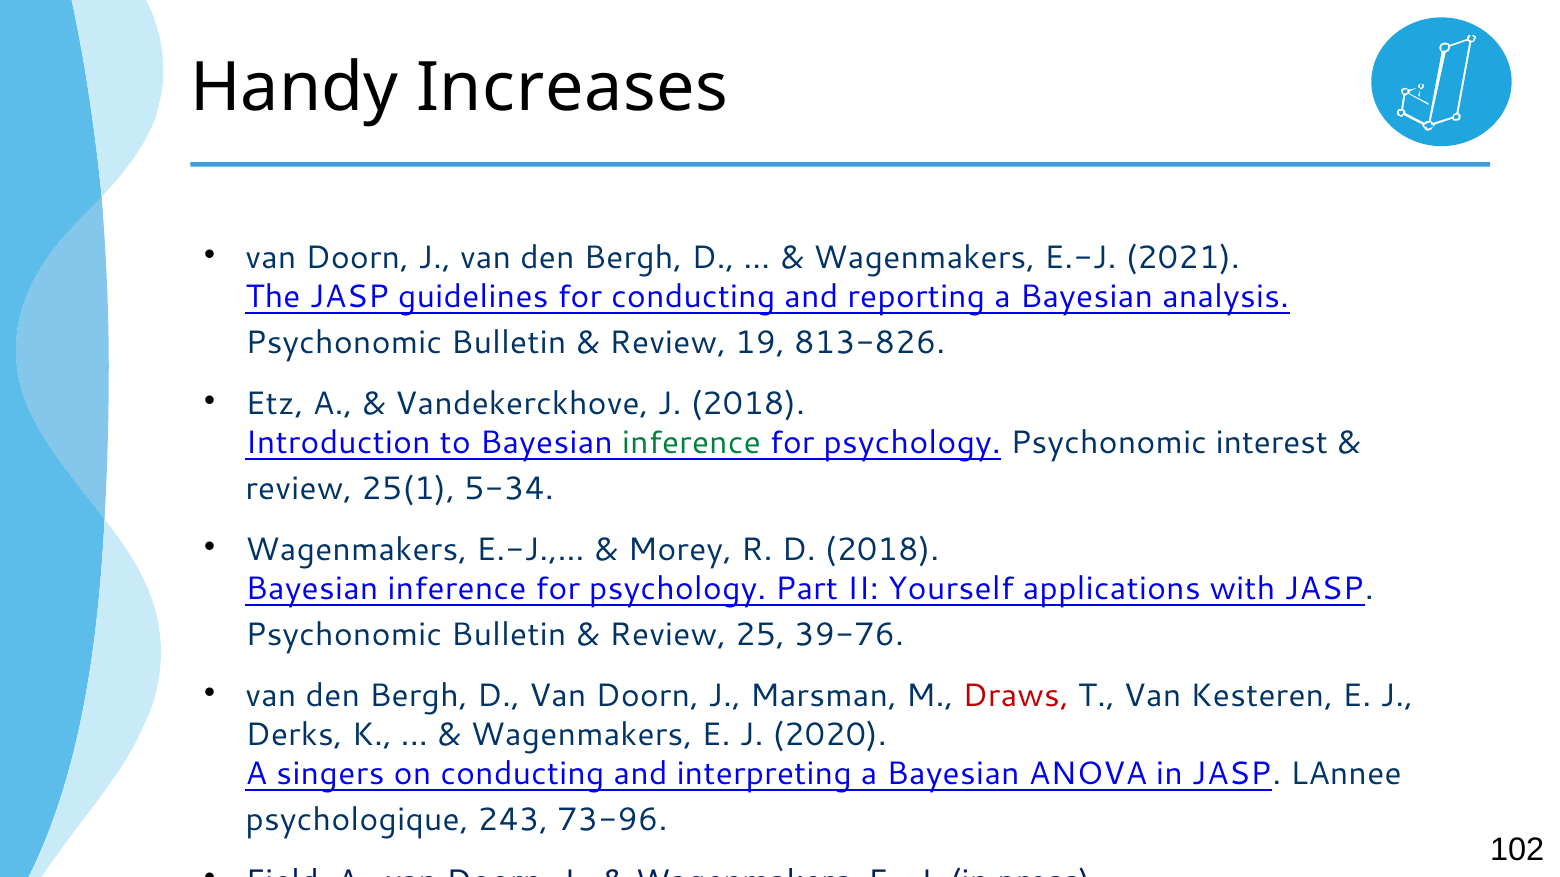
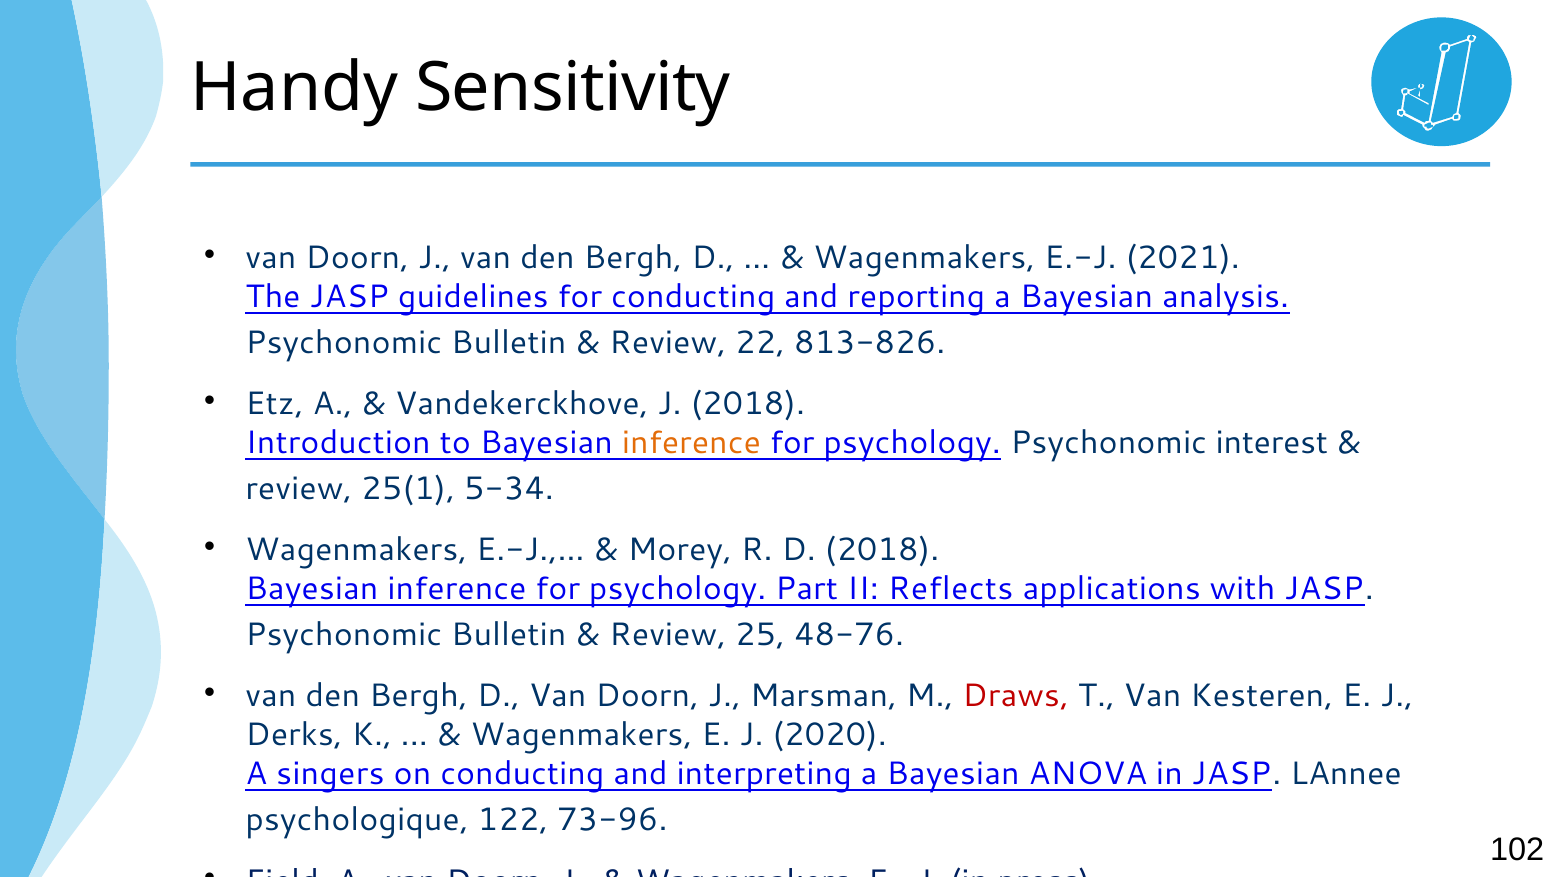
Increases: Increases -> Sensitivity
19: 19 -> 22
inference at (691, 443) colour: green -> orange
Yourself: Yourself -> Reflects
39-76: 39-76 -> 48-76
243: 243 -> 122
